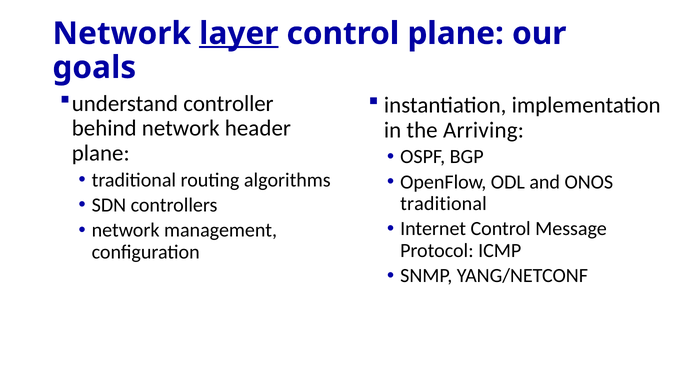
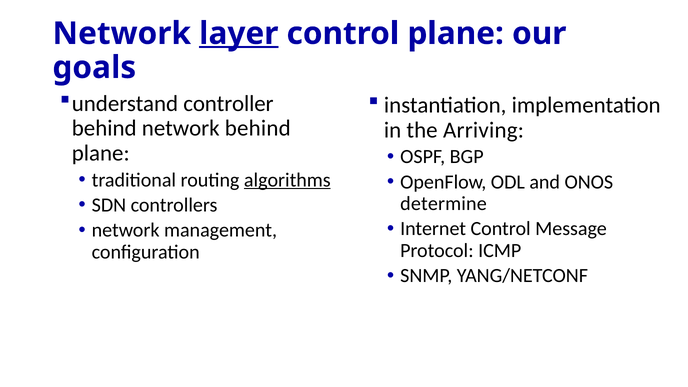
network header: header -> behind
algorithms underline: none -> present
traditional at (443, 204): traditional -> determine
